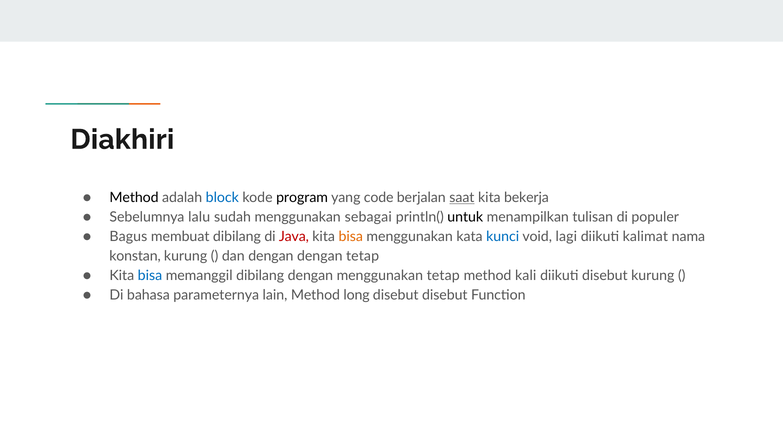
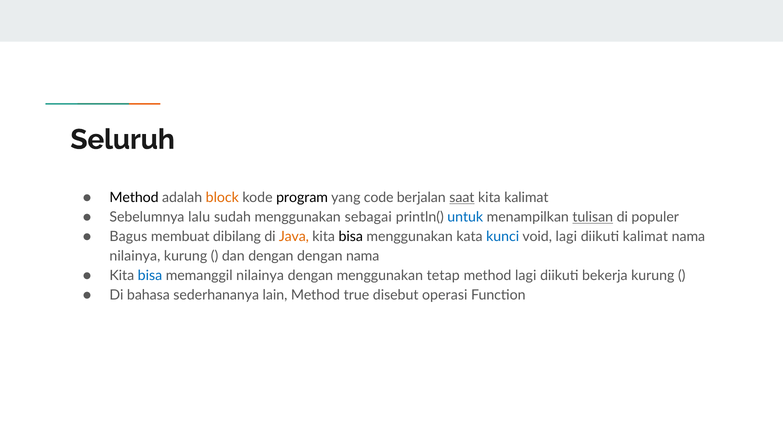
Diakhiri: Diakhiri -> Seluruh
block colour: blue -> orange
kita bekerja: bekerja -> kalimat
untuk colour: black -> blue
tulisan underline: none -> present
Java colour: red -> orange
bisa at (351, 237) colour: orange -> black
konstan at (135, 256): konstan -> nilainya
dengan tetap: tetap -> nama
memanggil dibilang: dibilang -> nilainya
method kali: kali -> lagi
diikuti disebut: disebut -> bekerja
parameternya: parameternya -> sederhananya
long: long -> true
disebut disebut: disebut -> operasi
